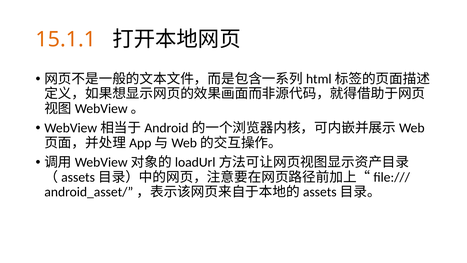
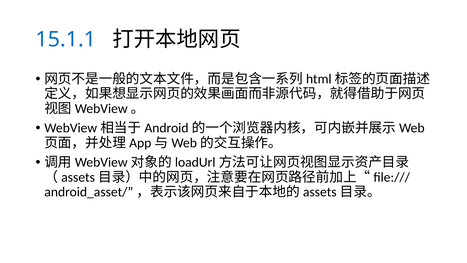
15.1.1 colour: orange -> blue
